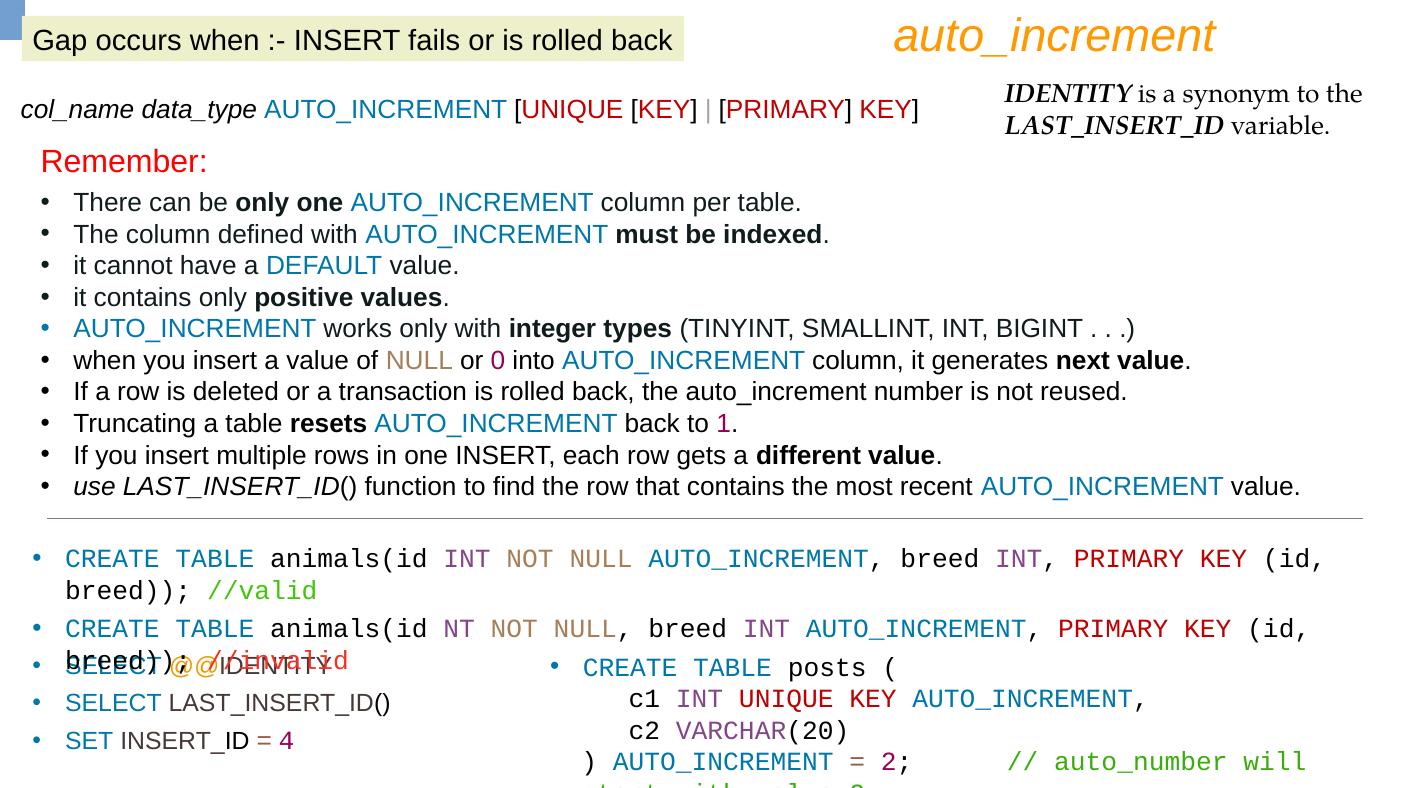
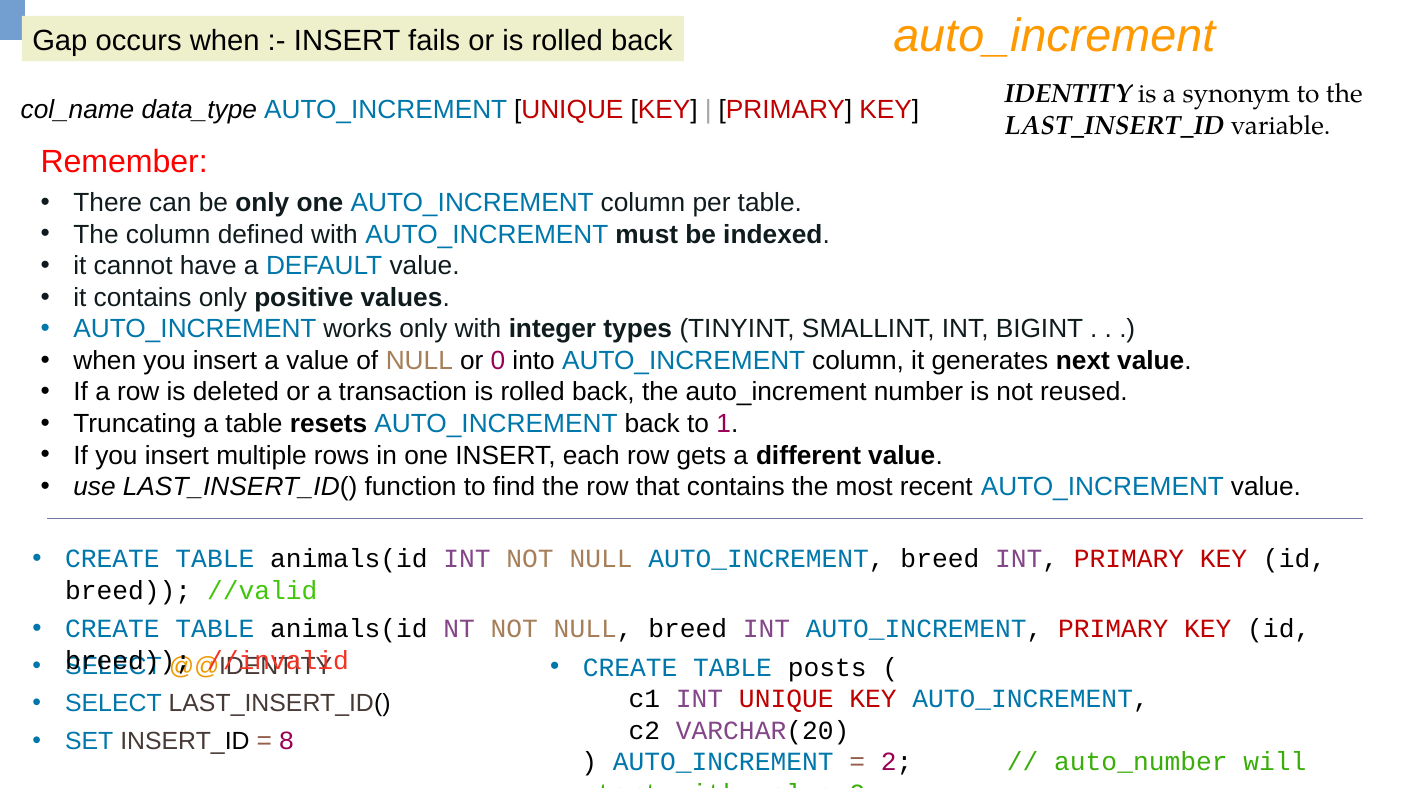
4: 4 -> 8
